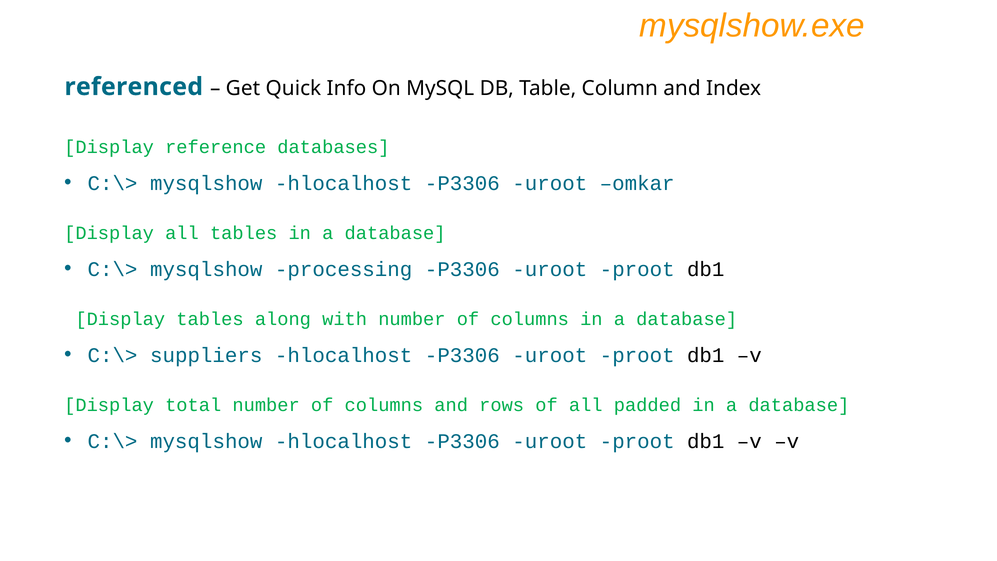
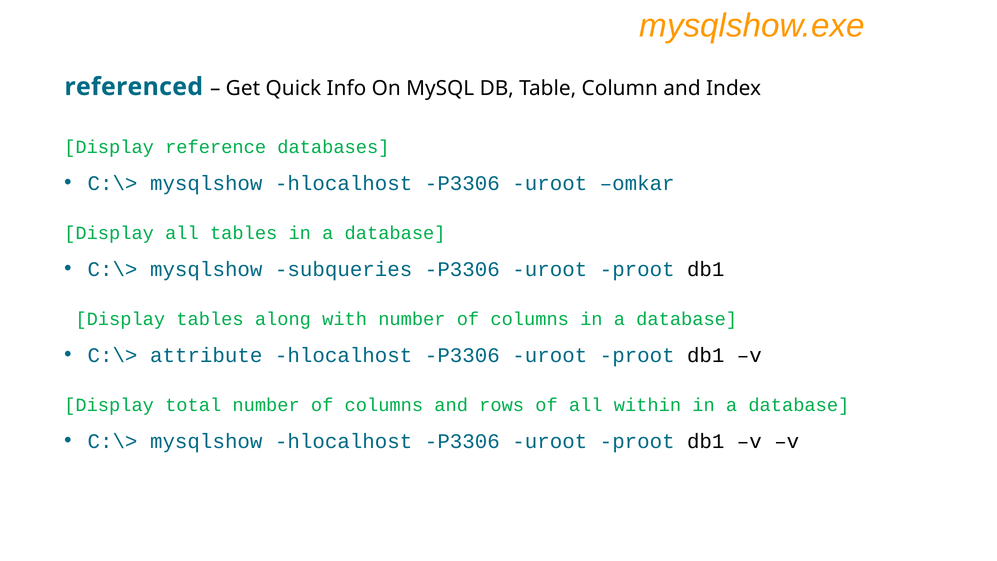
processing: processing -> subqueries
suppliers: suppliers -> attribute
padded: padded -> within
